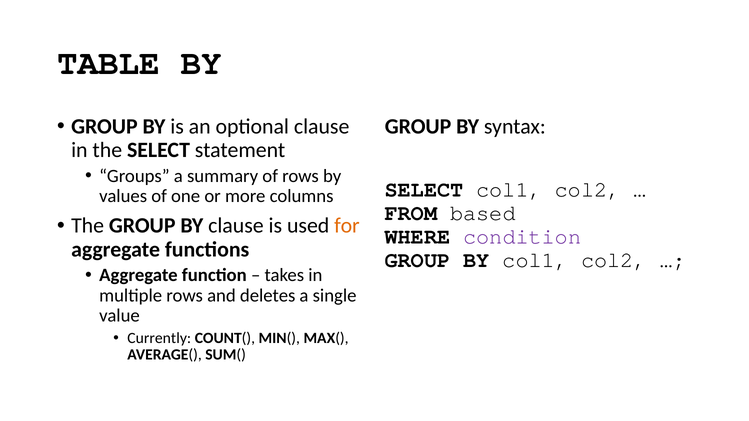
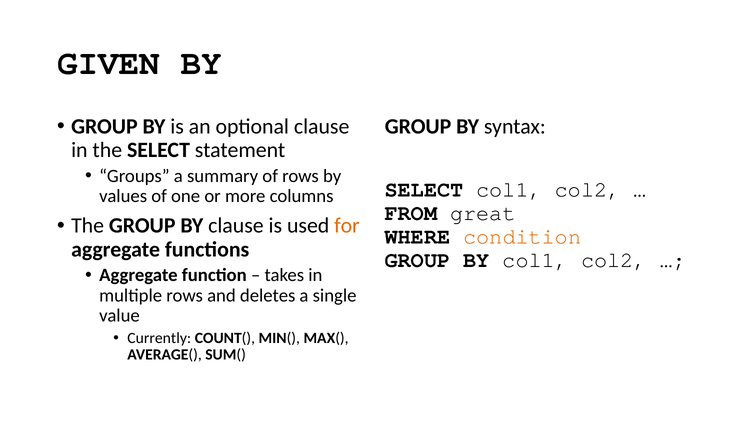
TABLE: TABLE -> GIVEN
based: based -> great
condition colour: purple -> orange
